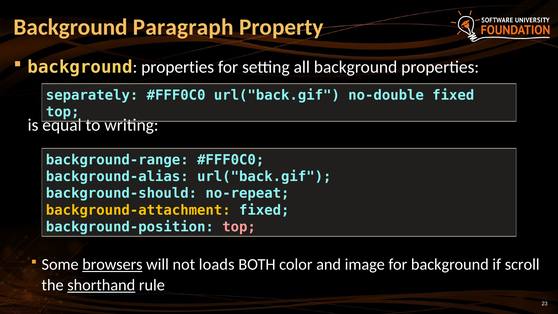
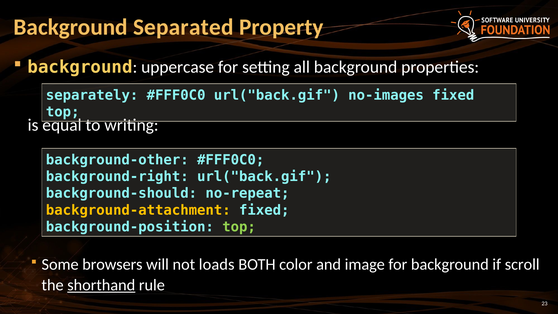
Paragraph: Paragraph -> Separated
properties at (178, 67): properties -> uppercase
no-double: no-double -> no-images
background-range: background-range -> background-other
background-alias: background-alias -> background-right
top at (239, 227) colour: pink -> light green
browsers underline: present -> none
